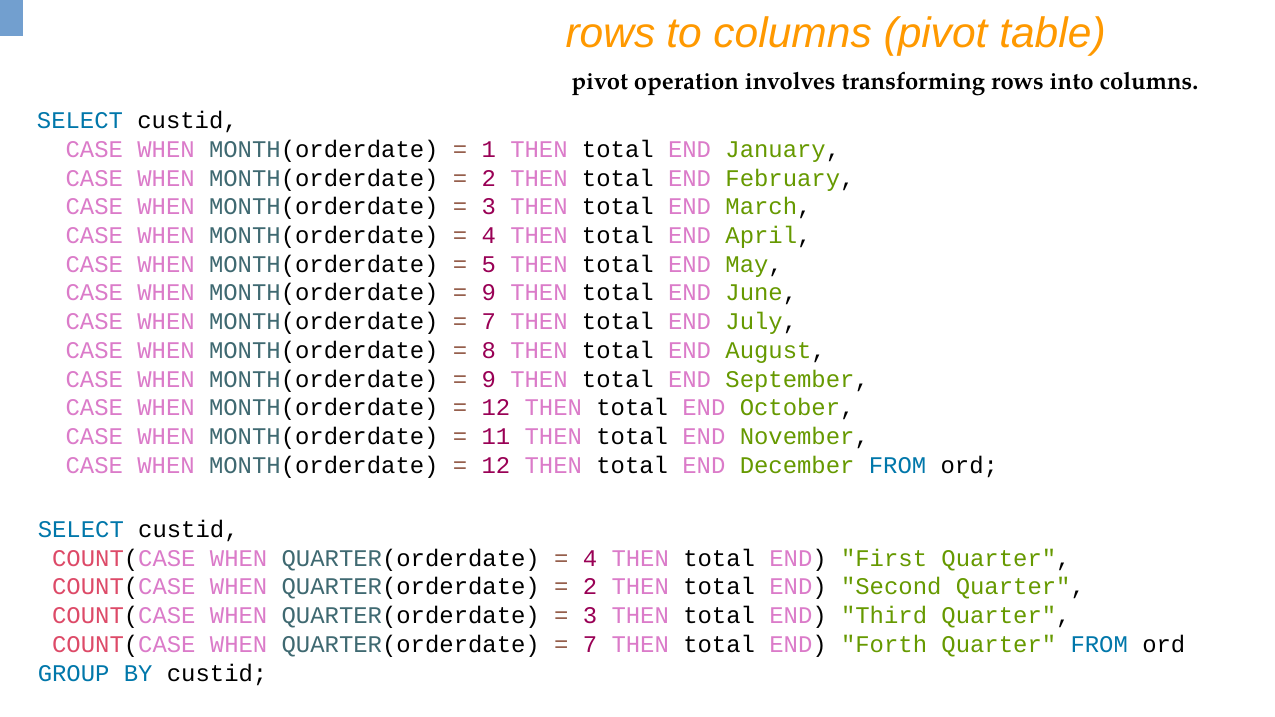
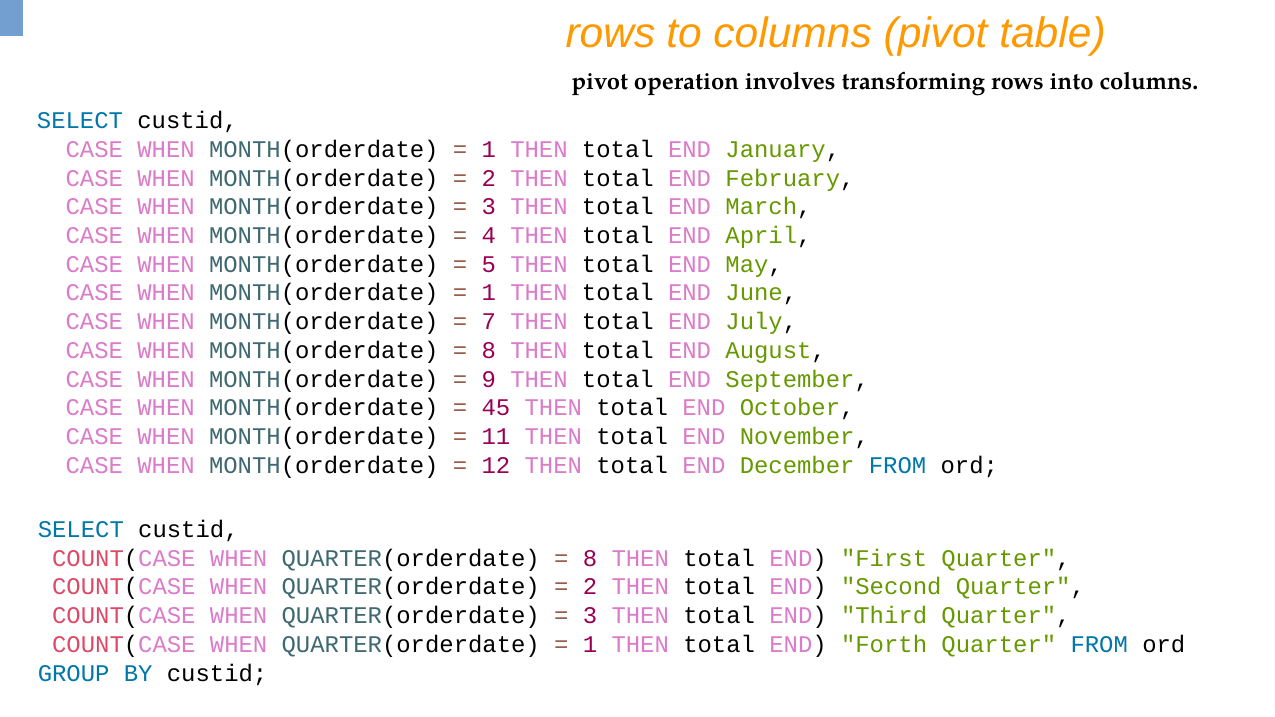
9 at (489, 293): 9 -> 1
12 at (496, 408): 12 -> 45
4 at (590, 559): 4 -> 8
7 at (590, 645): 7 -> 1
